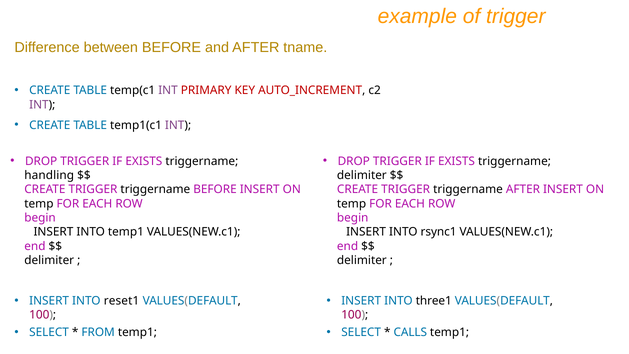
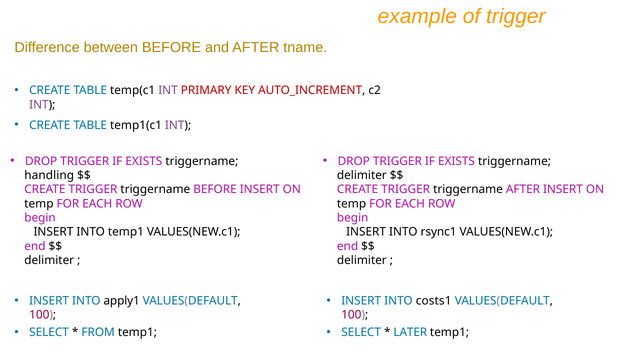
reset1: reset1 -> apply1
three1: three1 -> costs1
CALLS: CALLS -> LATER
